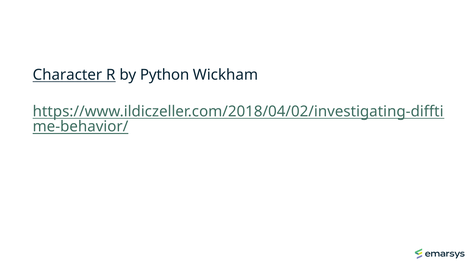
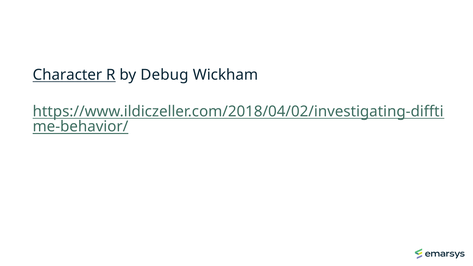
Python: Python -> Debug
